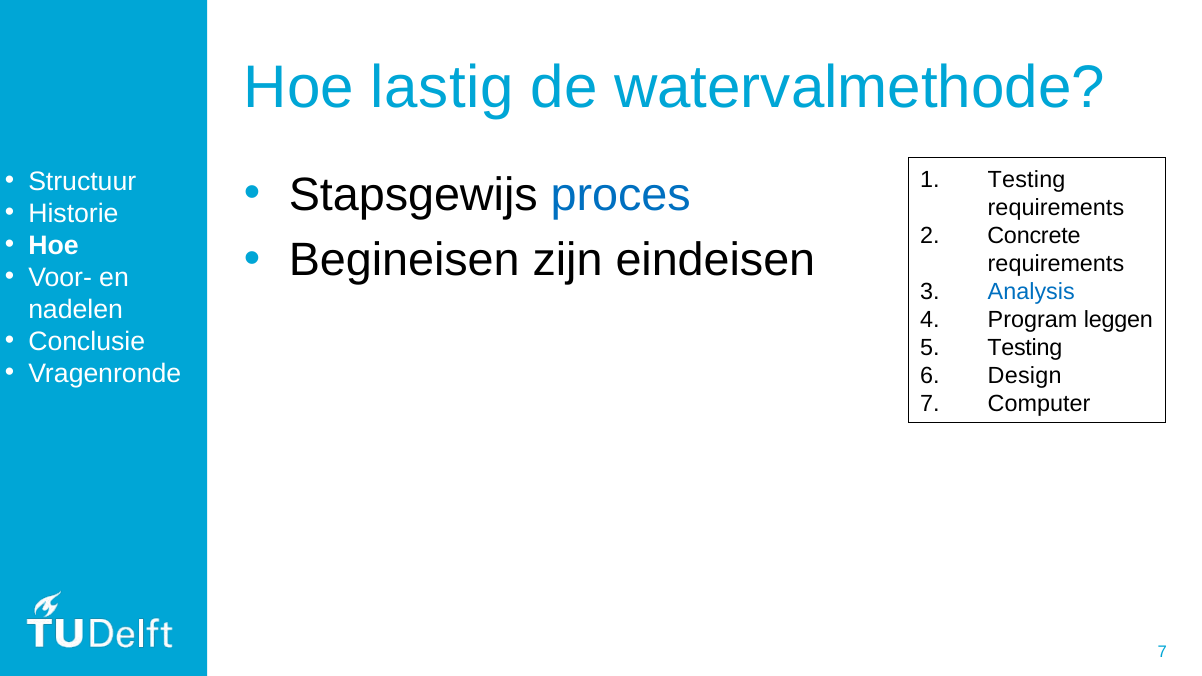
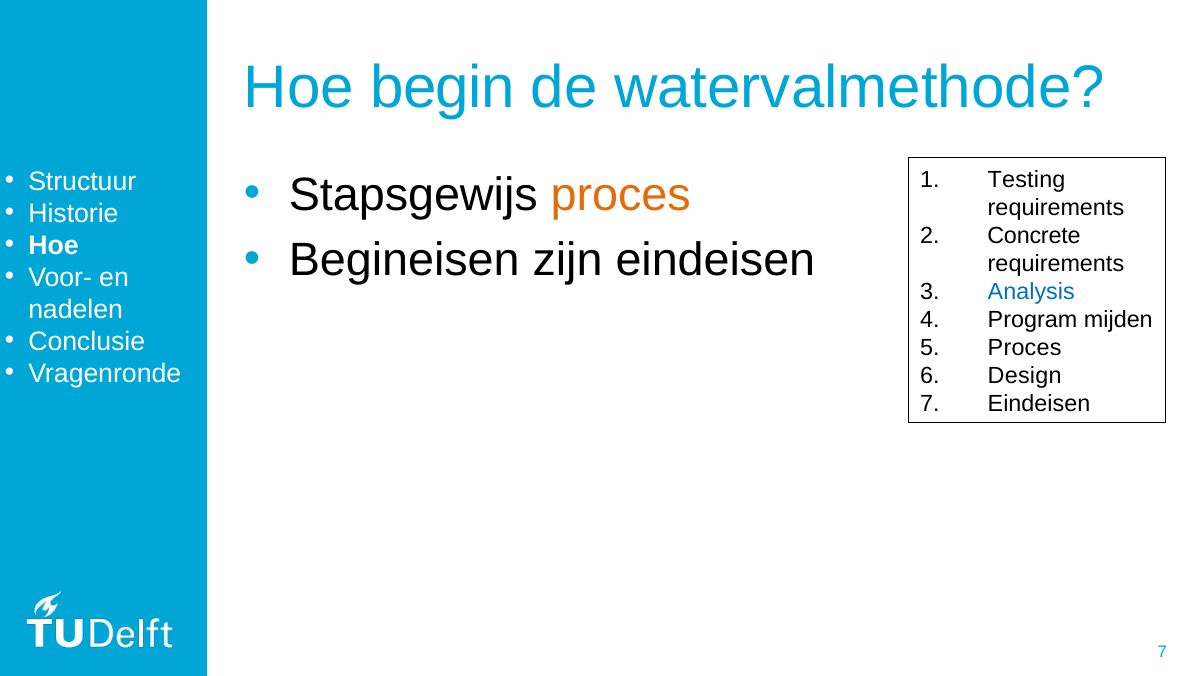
lastig: lastig -> begin
proces at (621, 195) colour: blue -> orange
leggen: leggen -> mijden
Testing at (1025, 348): Testing -> Proces
Computer at (1039, 404): Computer -> Eindeisen
